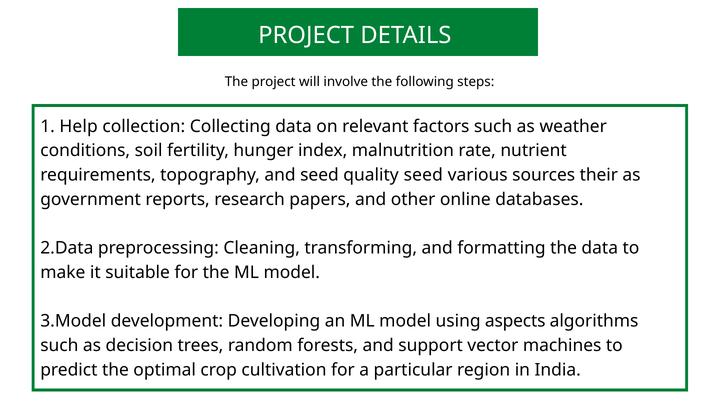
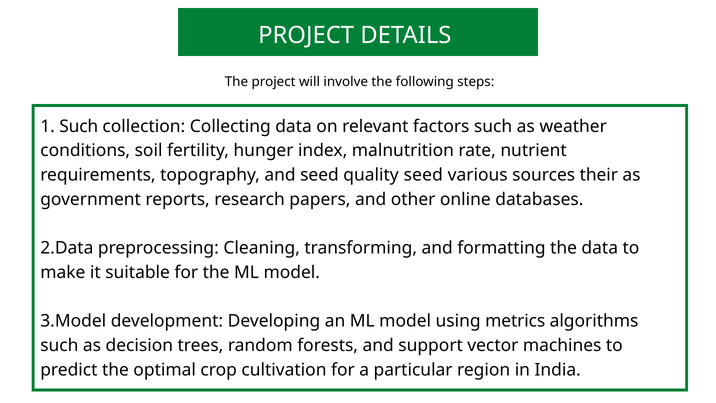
1 Help: Help -> Such
aspects: aspects -> metrics
